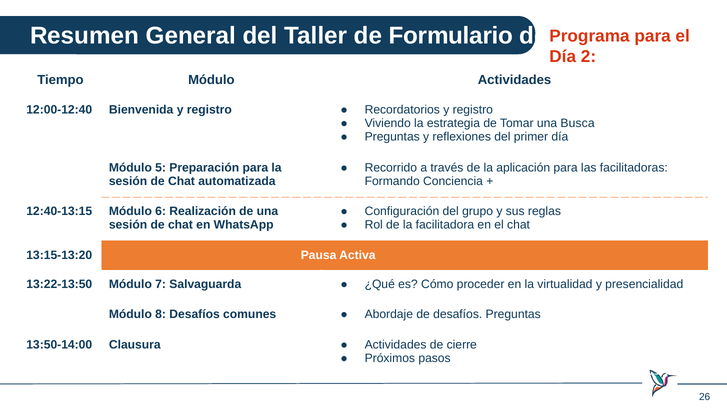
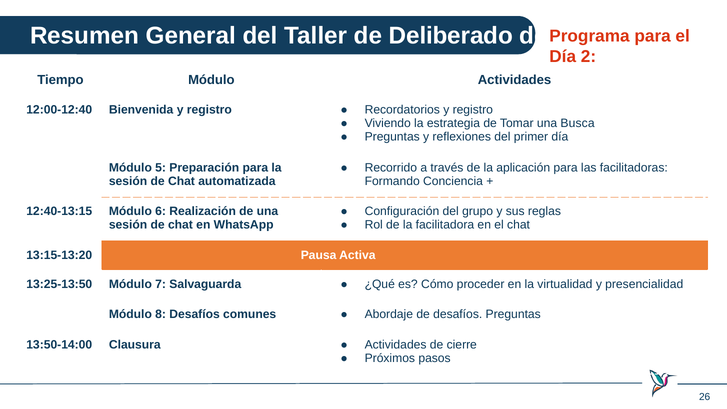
Formulario: Formulario -> Deliberado
13:22-13:50: 13:22-13:50 -> 13:25-13:50
